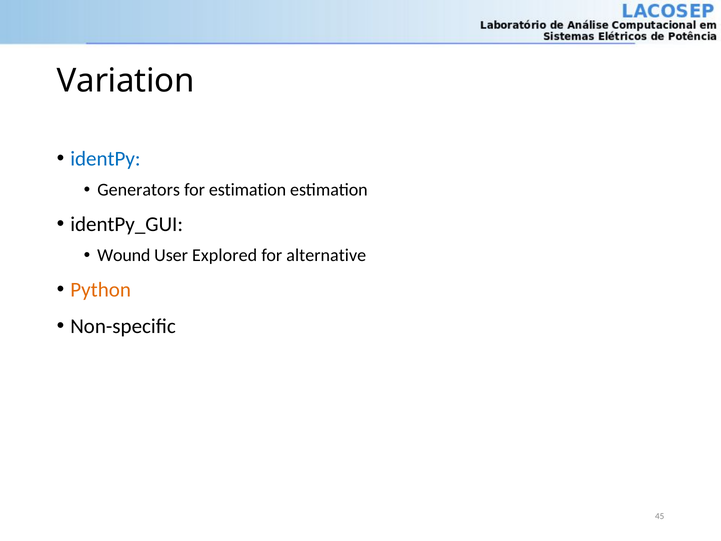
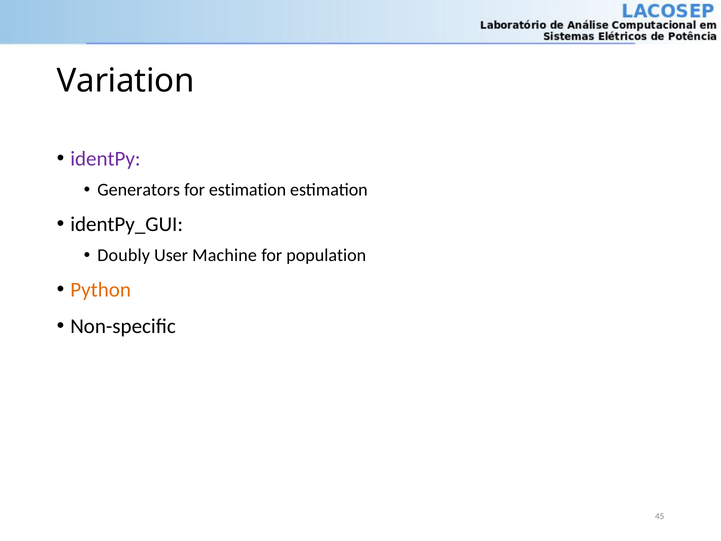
identPy colour: blue -> purple
Wound: Wound -> Doubly
Explored: Explored -> Machine
alternative: alternative -> population
